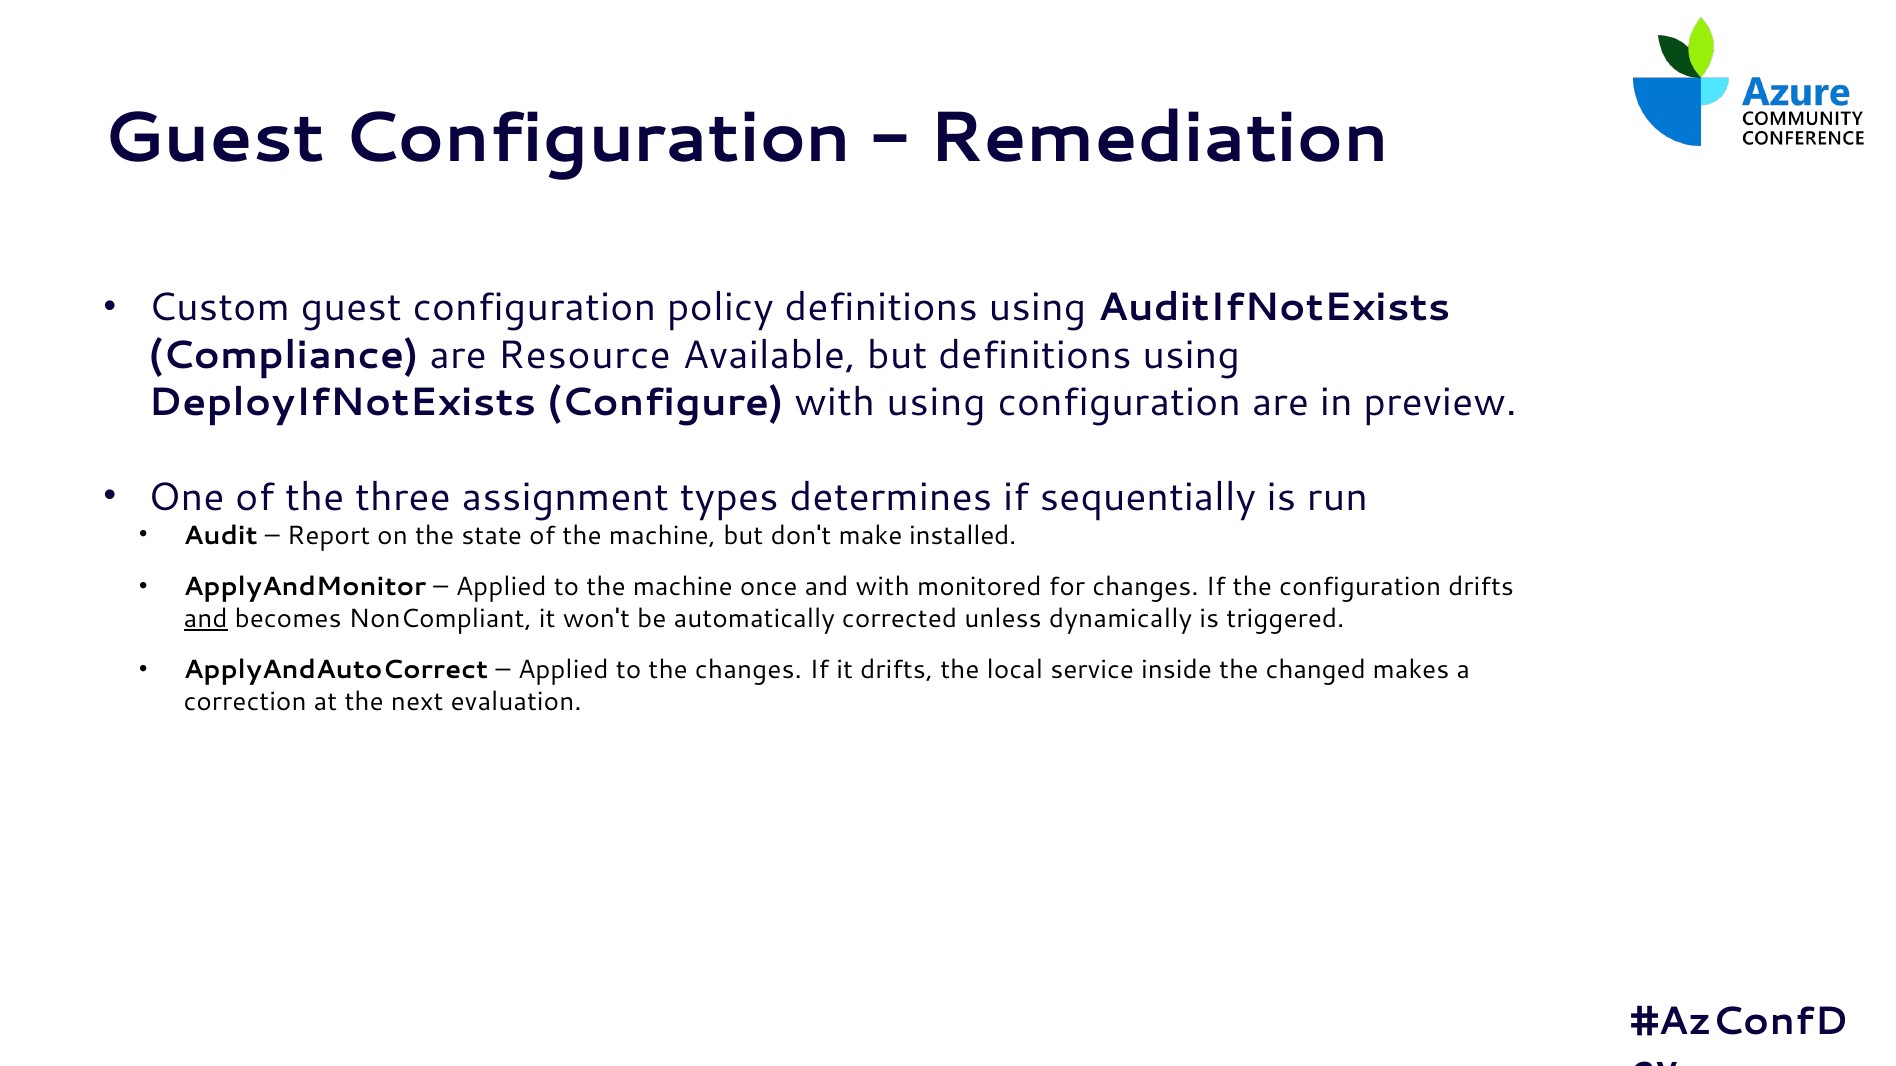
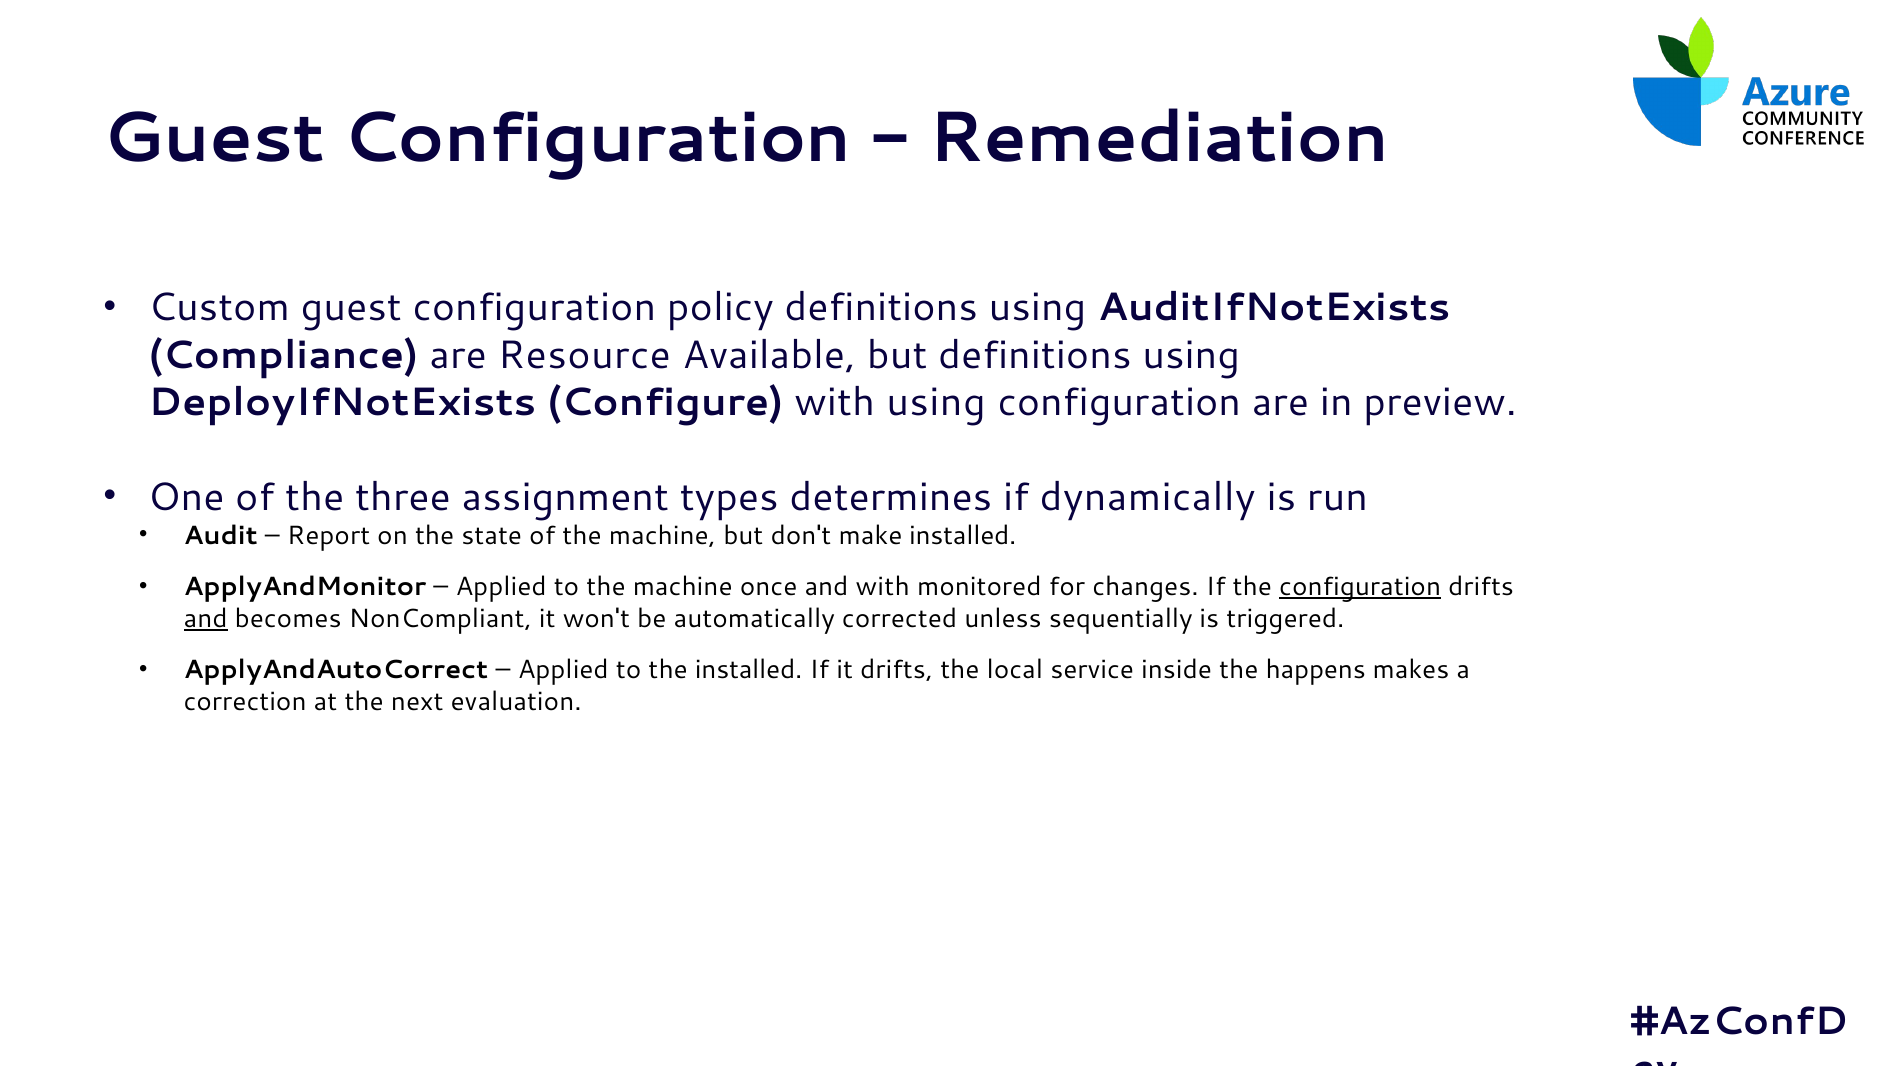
sequentially: sequentially -> dynamically
configuration at (1360, 587) underline: none -> present
dynamically: dynamically -> sequentially
the changes: changes -> installed
changed: changed -> happens
